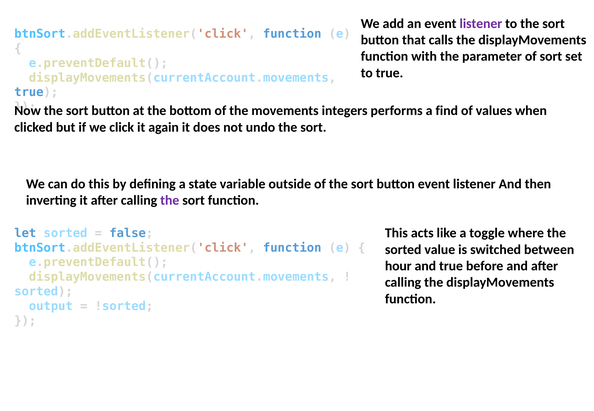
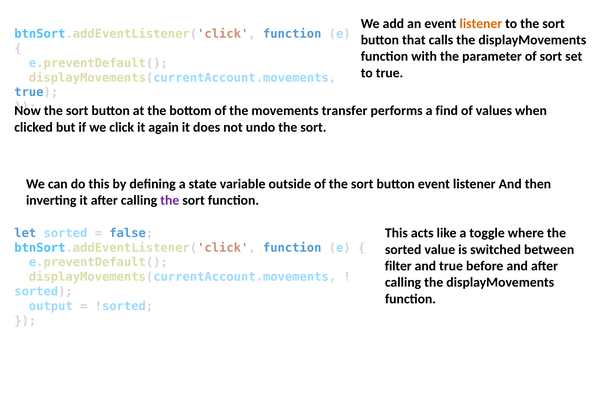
listener at (481, 24) colour: purple -> orange
integers: integers -> transfer
hour: hour -> filter
